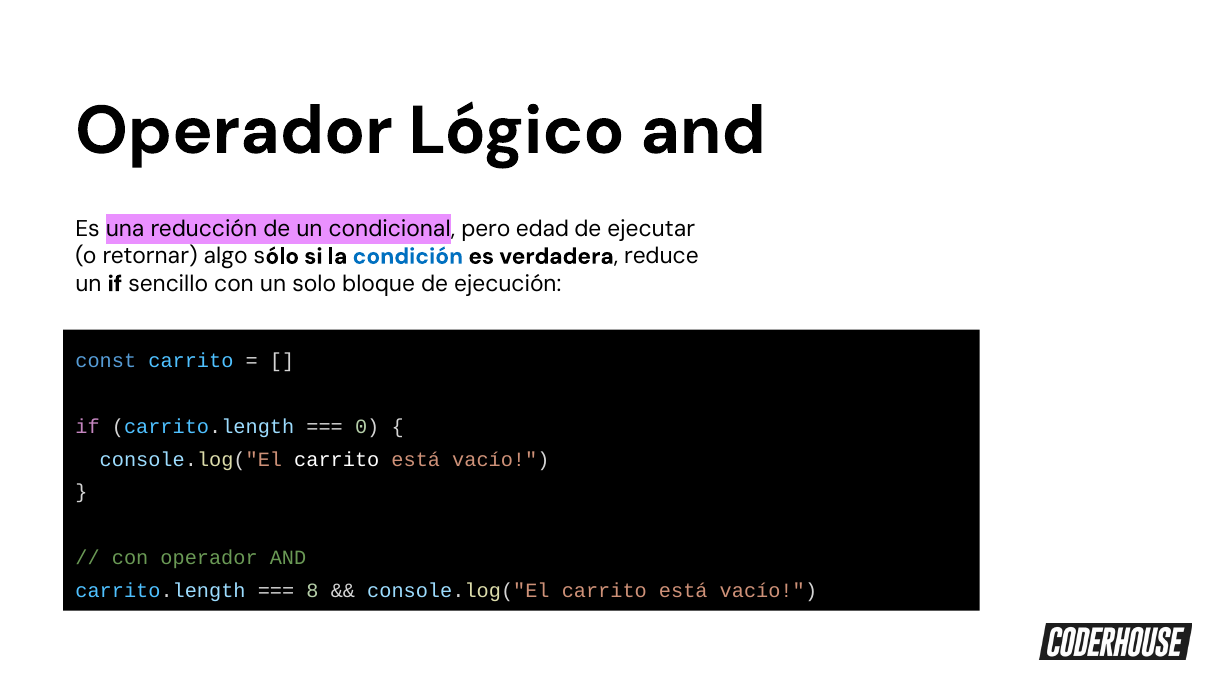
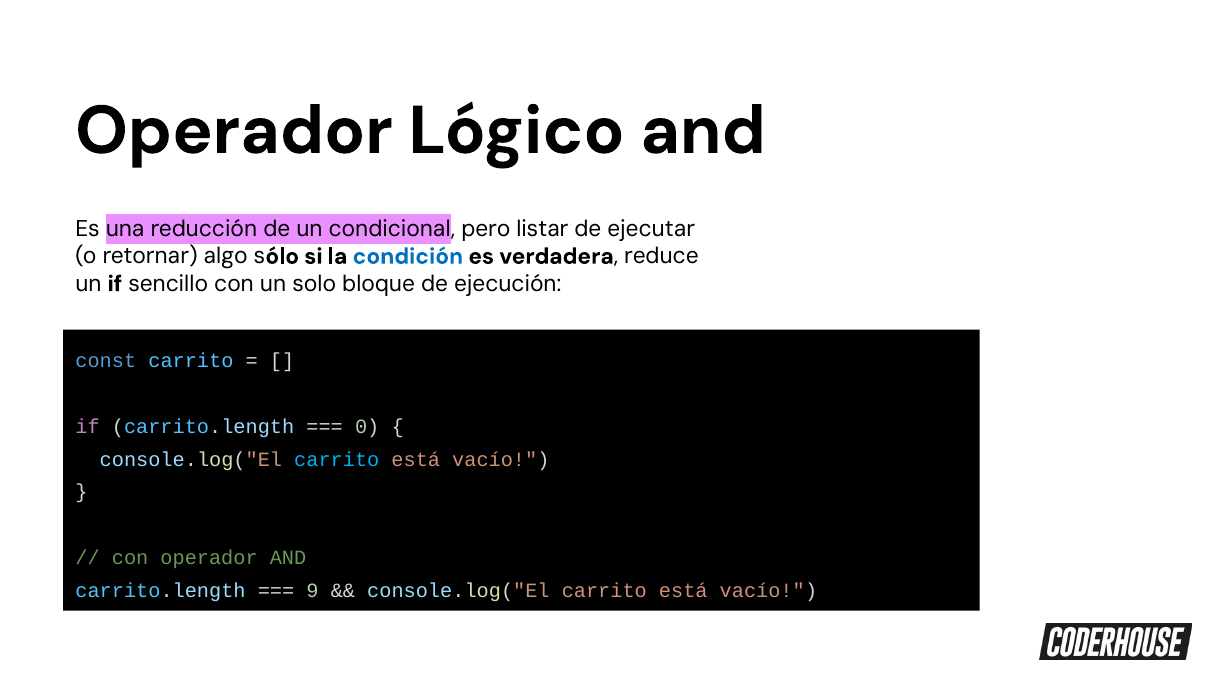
edad: edad -> listar
carrito at (337, 459) colour: white -> light blue
8: 8 -> 9
